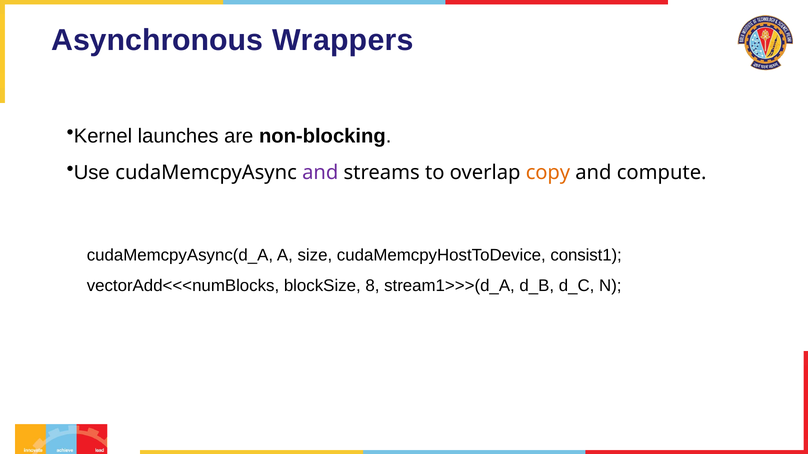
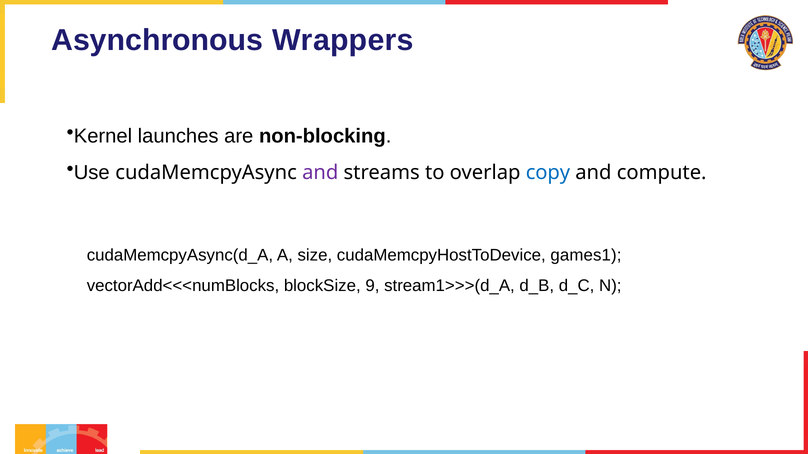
copy colour: orange -> blue
consist1: consist1 -> games1
8: 8 -> 9
